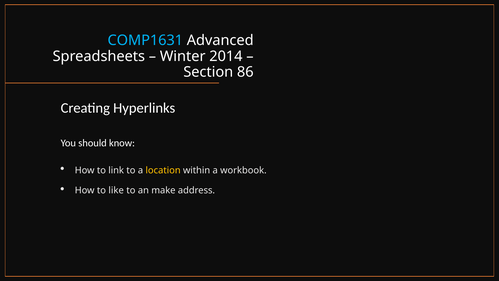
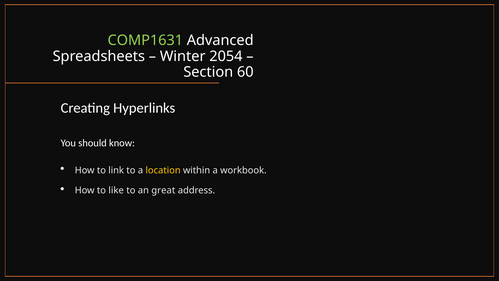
COMP1631 colour: light blue -> light green
2014: 2014 -> 2054
86: 86 -> 60
make: make -> great
